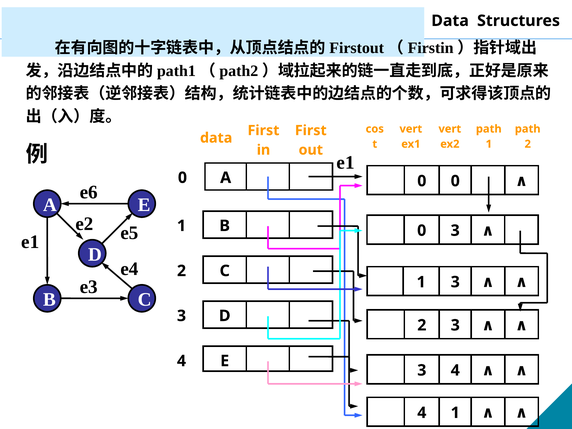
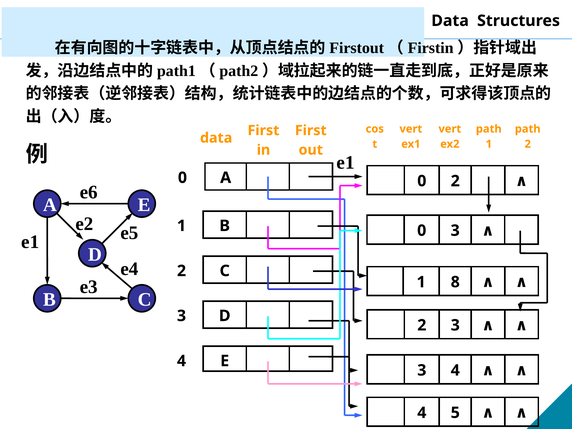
0 0: 0 -> 2
1 3: 3 -> 8
4 1: 1 -> 5
